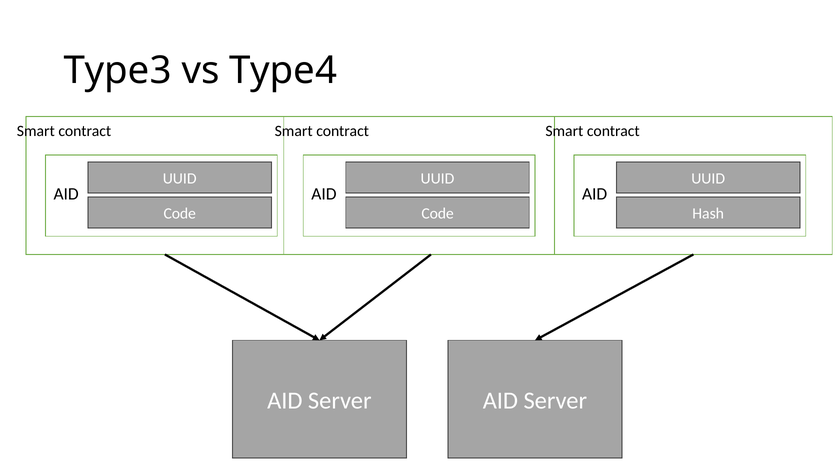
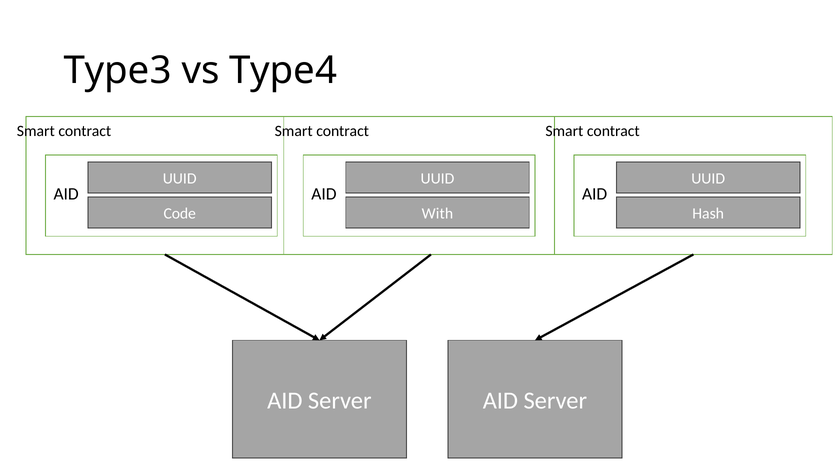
Code at (438, 214): Code -> With
